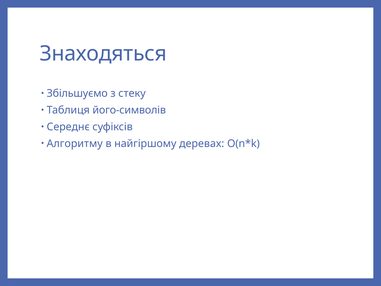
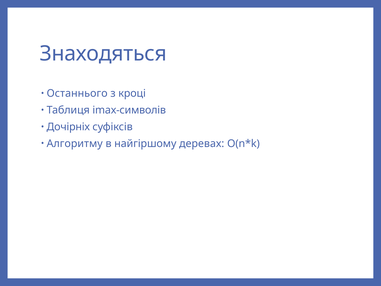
Збільшуємо: Збільшуємо -> Останнього
стеку: стеку -> кроці
його-символів: його-символів -> imax-символів
Середнє: Середнє -> Дочірніх
